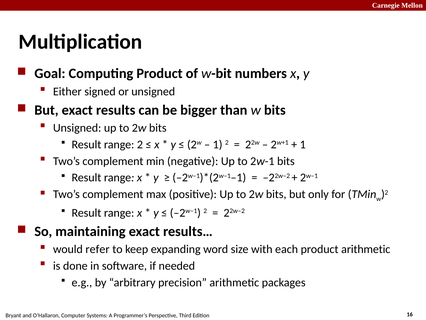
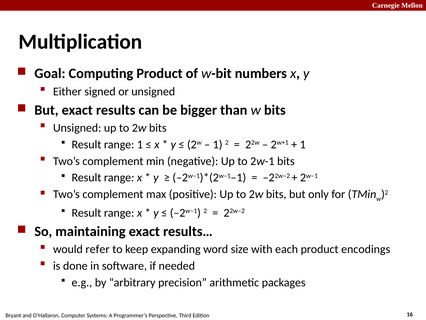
range 2: 2 -> 1
product arithmetic: arithmetic -> encodings
